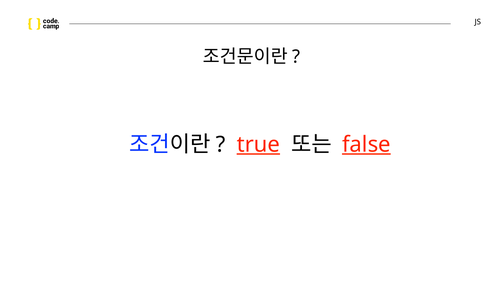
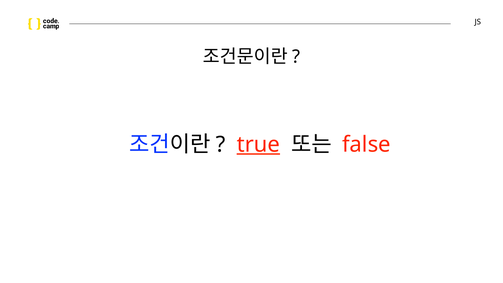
false underline: present -> none
